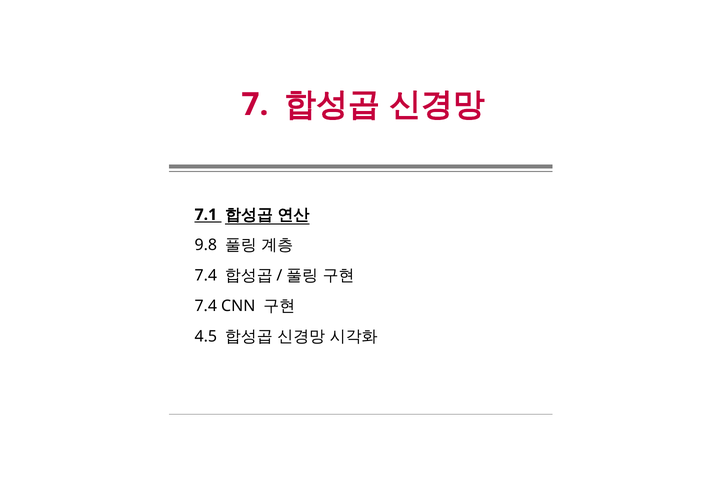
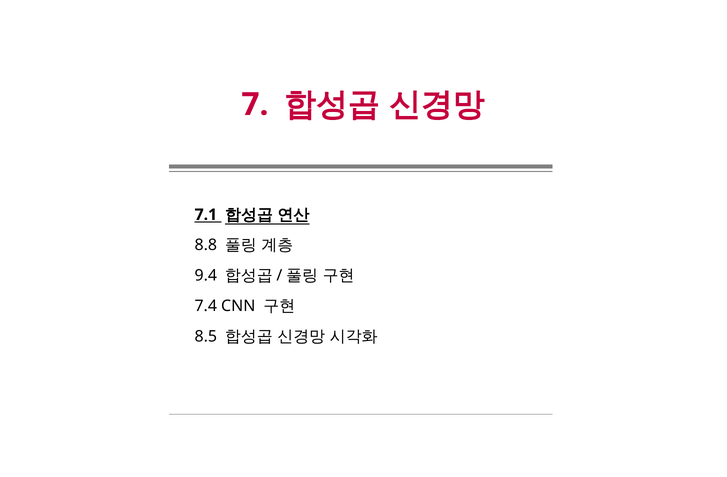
9.8: 9.8 -> 8.8
7.4 at (206, 276): 7.4 -> 9.4
4.5: 4.5 -> 8.5
